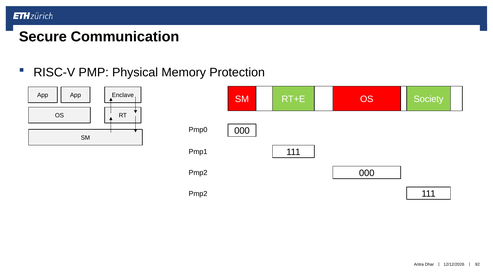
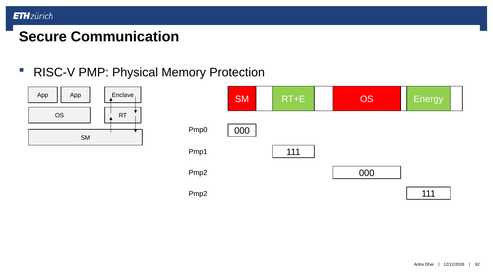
Society: Society -> Energy
